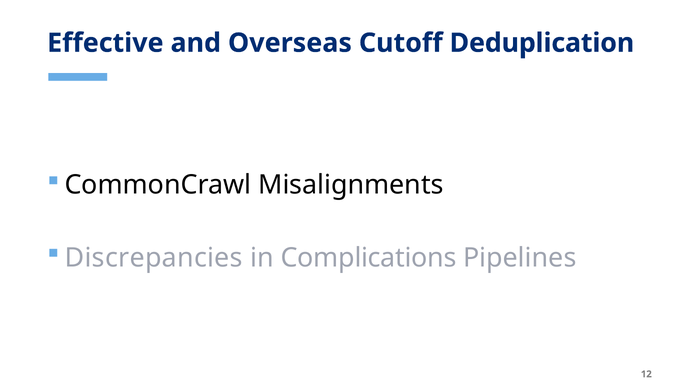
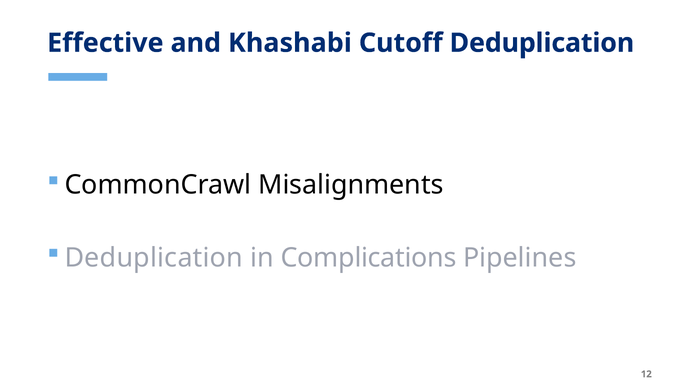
Overseas: Overseas -> Khashabi
Discrepancies at (154, 257): Discrepancies -> Deduplication
